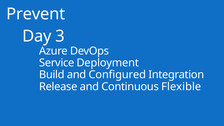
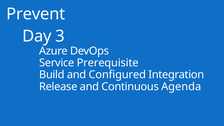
Deployment: Deployment -> Prerequisite
Flexible: Flexible -> Agenda
